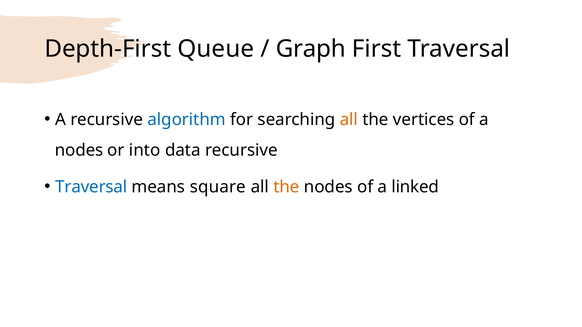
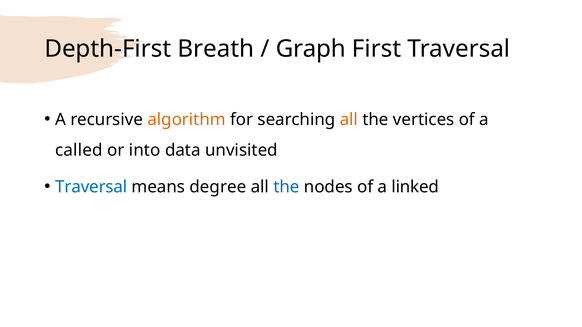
Queue: Queue -> Breath
algorithm colour: blue -> orange
nodes at (79, 150): nodes -> called
data recursive: recursive -> unvisited
square: square -> degree
the at (286, 187) colour: orange -> blue
